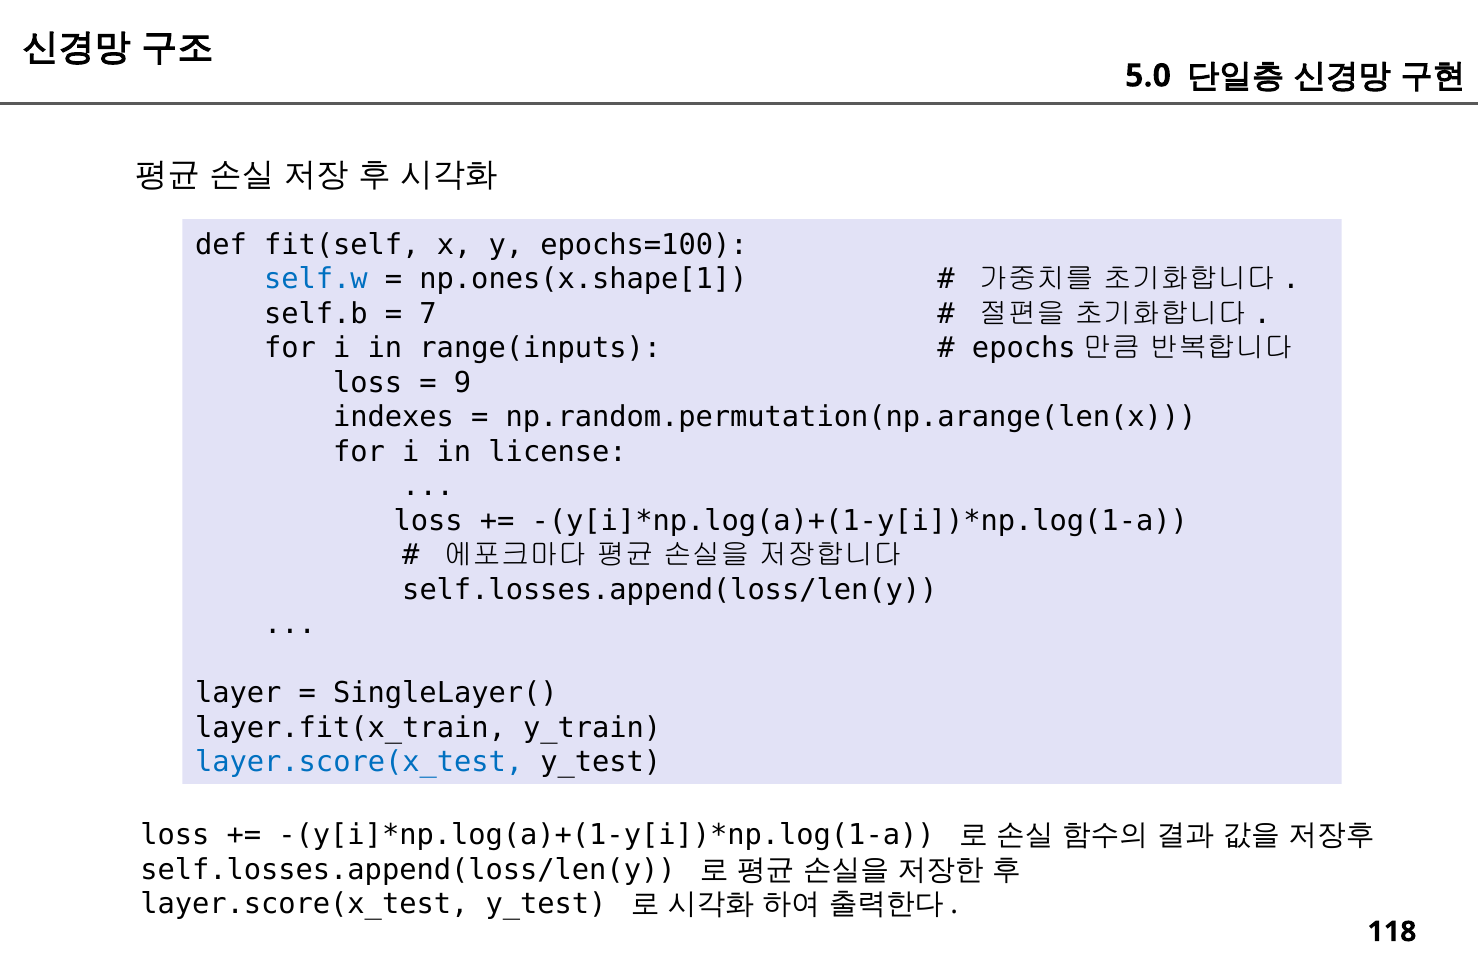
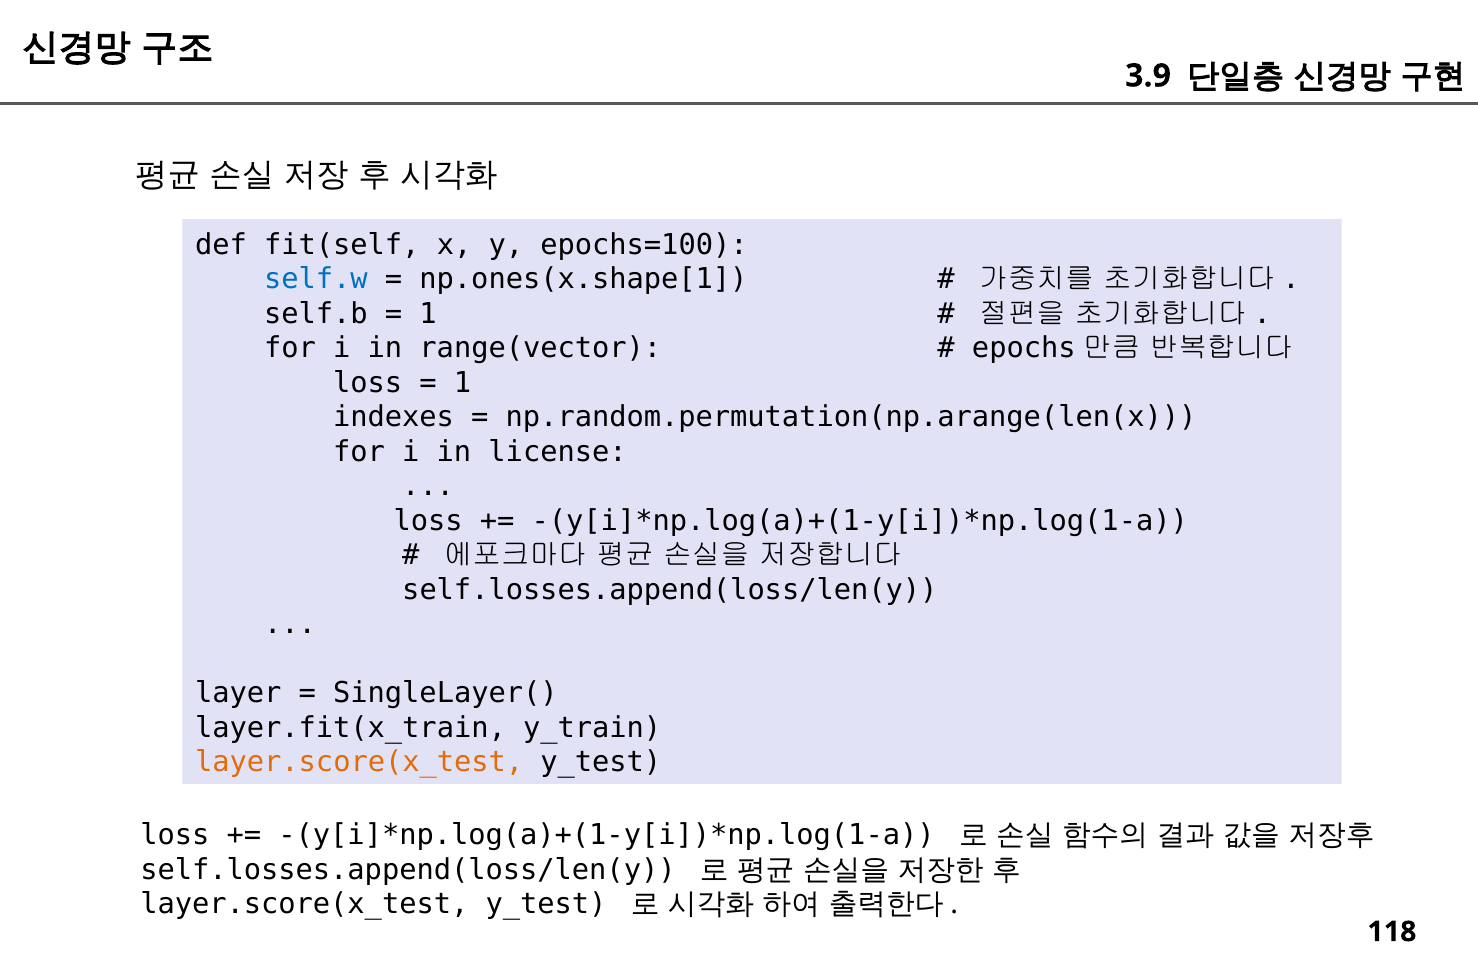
5.0: 5.0 -> 3.9
7 at (428, 314): 7 -> 1
range(inputs: range(inputs -> range(vector
9 at (463, 383): 9 -> 1
layer.score(x_test at (359, 762) colour: blue -> orange
